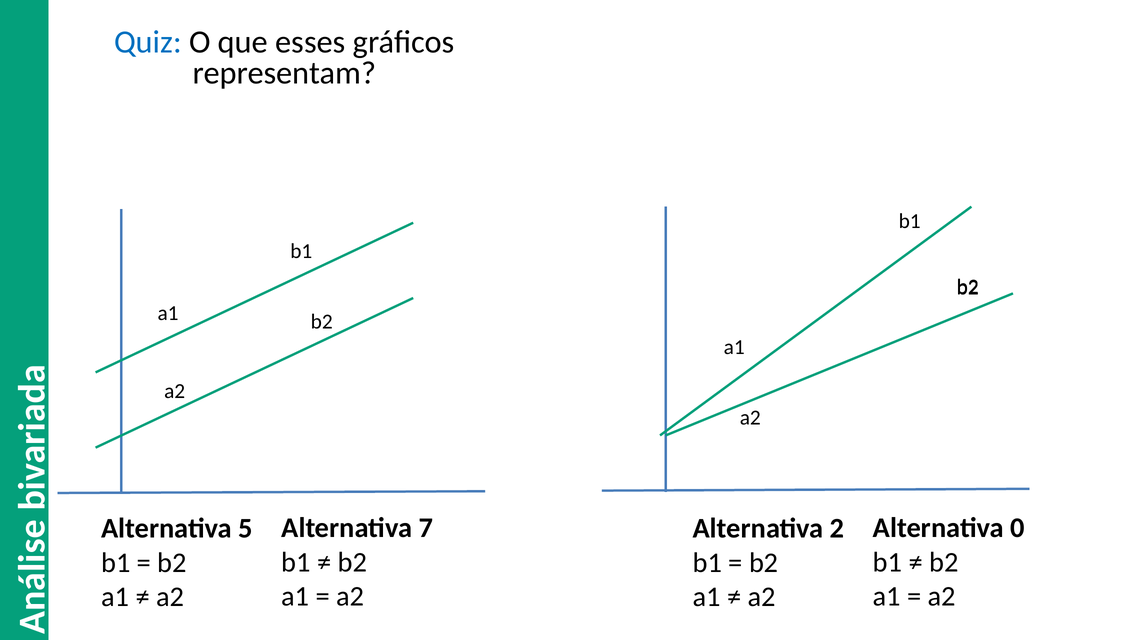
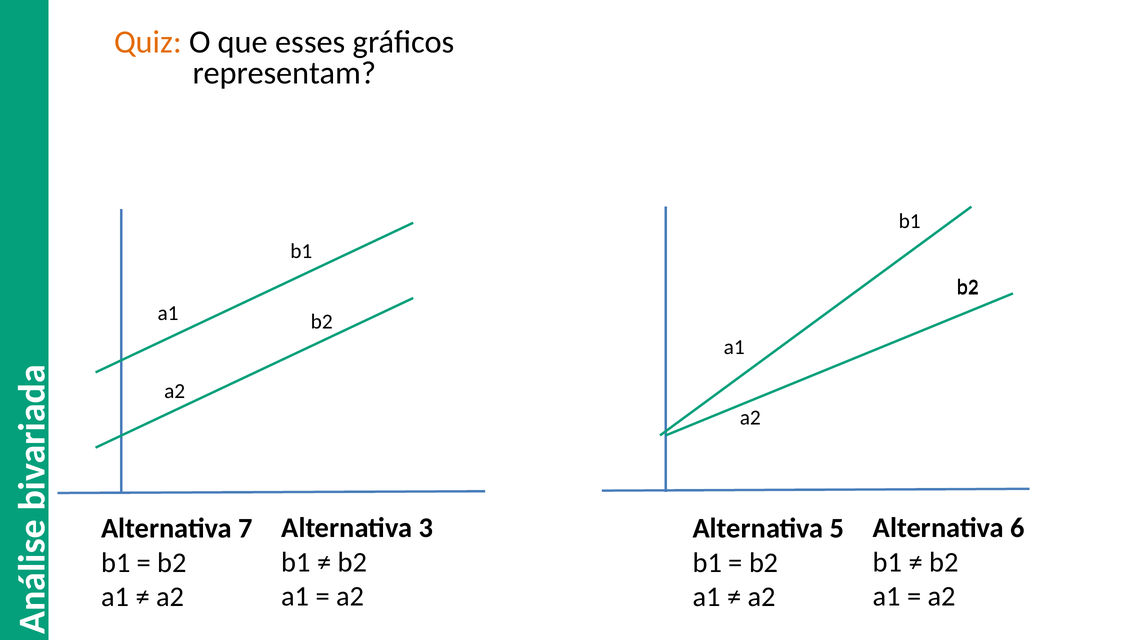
Quiz colour: blue -> orange
7: 7 -> 3
0: 0 -> 6
5: 5 -> 7
2: 2 -> 5
